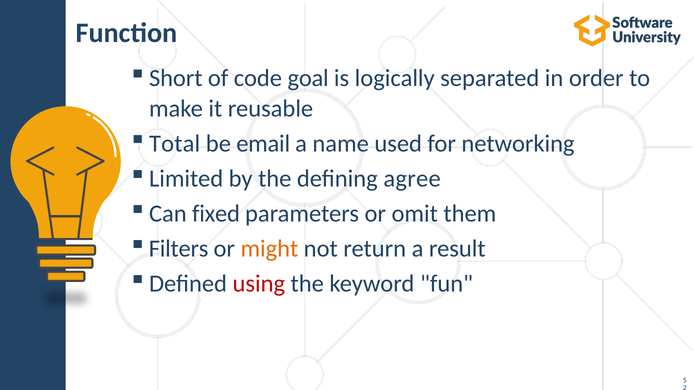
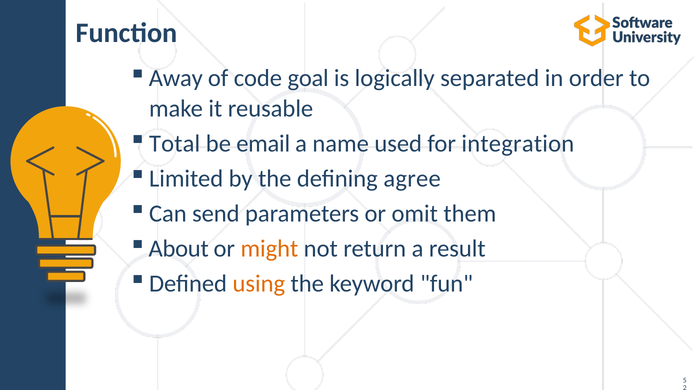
Short: Short -> Away
networking: networking -> integration
fixed: fixed -> send
Filters: Filters -> About
using colour: red -> orange
